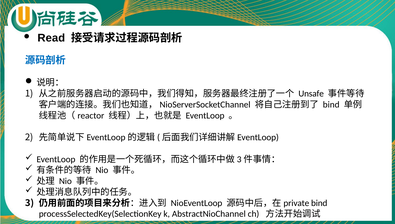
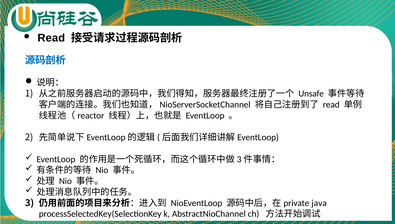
bind at (331, 105): bind -> read
bind at (319, 203): bind -> java
